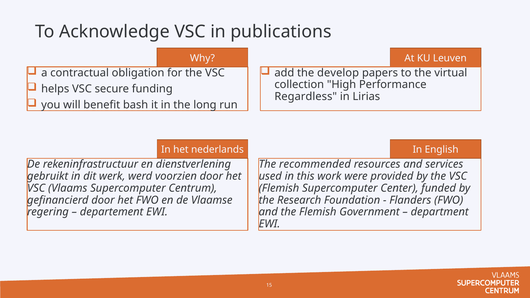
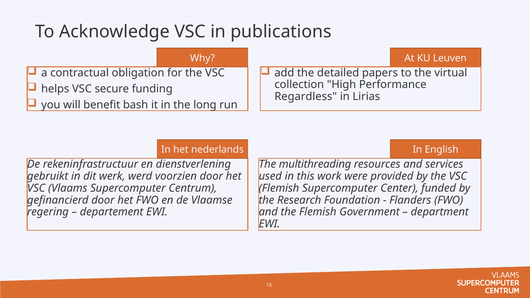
develop: develop -> detailed
recommended: recommended -> multithreading
